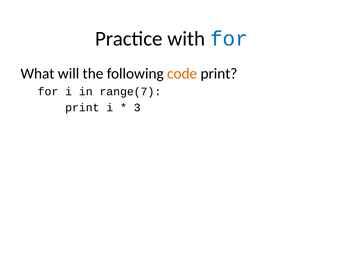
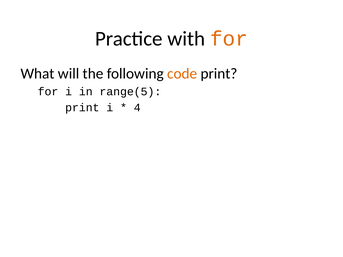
for at (229, 39) colour: blue -> orange
range(7: range(7 -> range(5
3: 3 -> 4
